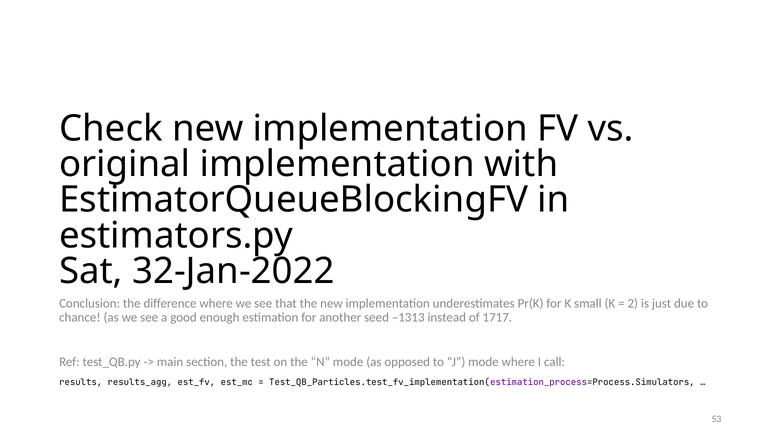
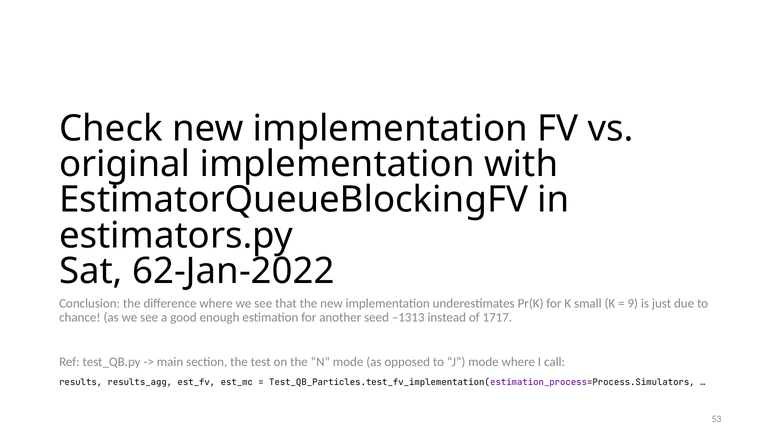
32-Jan-2022: 32-Jan-2022 -> 62-Jan-2022
2: 2 -> 9
